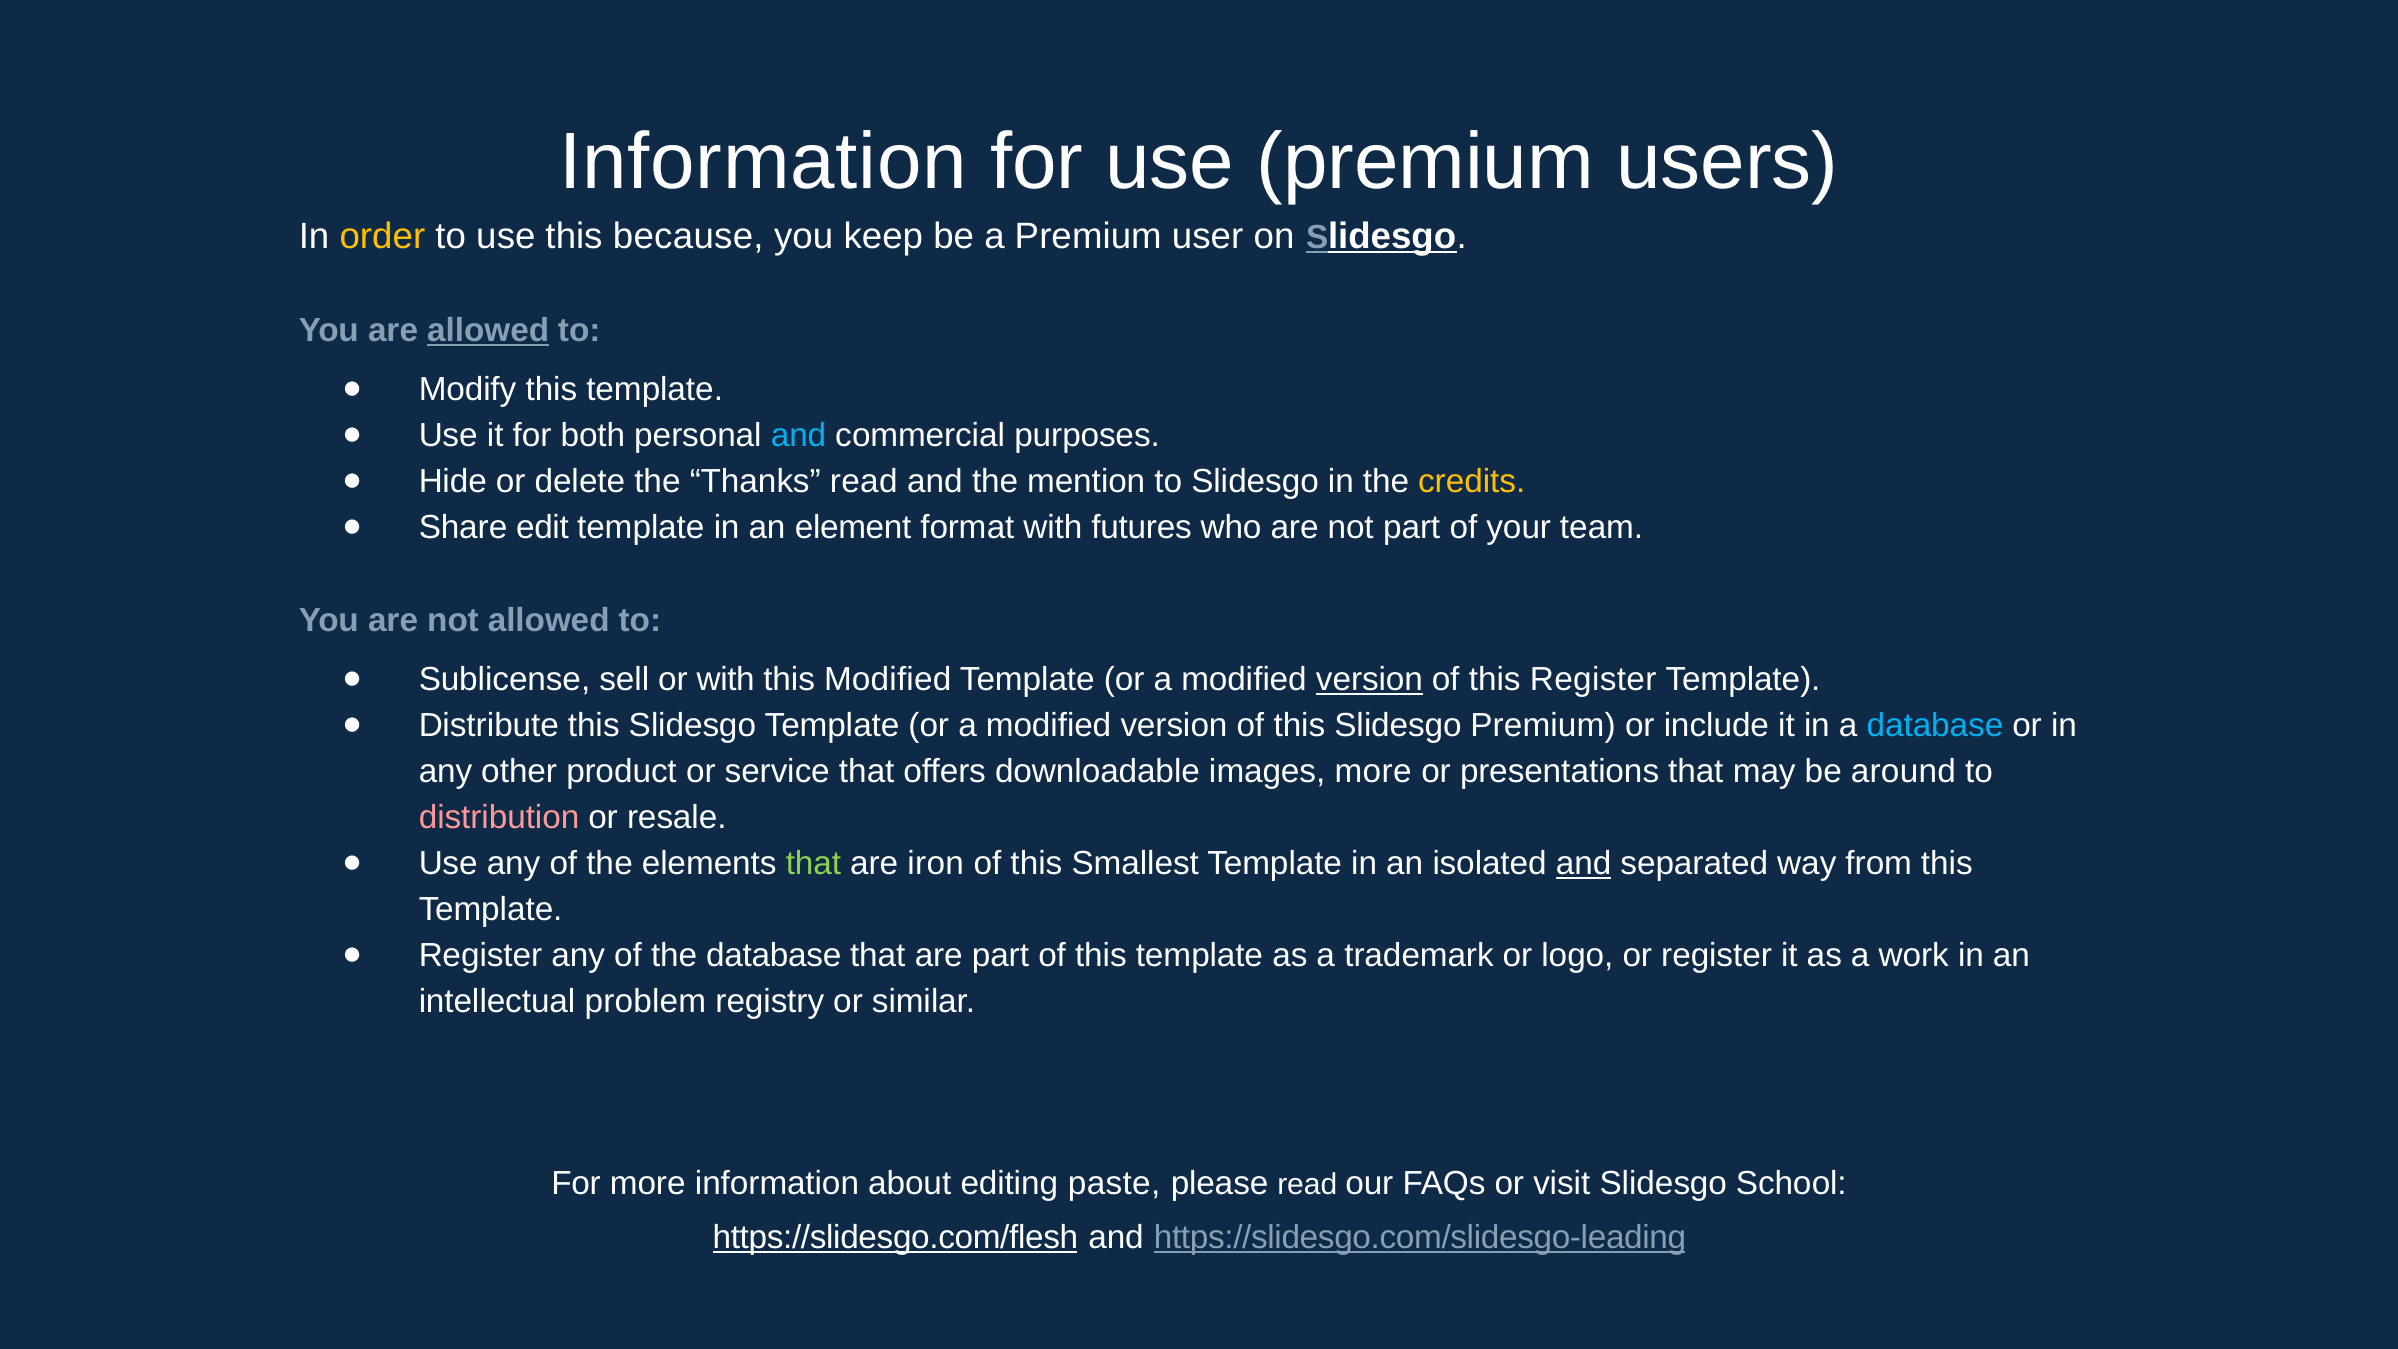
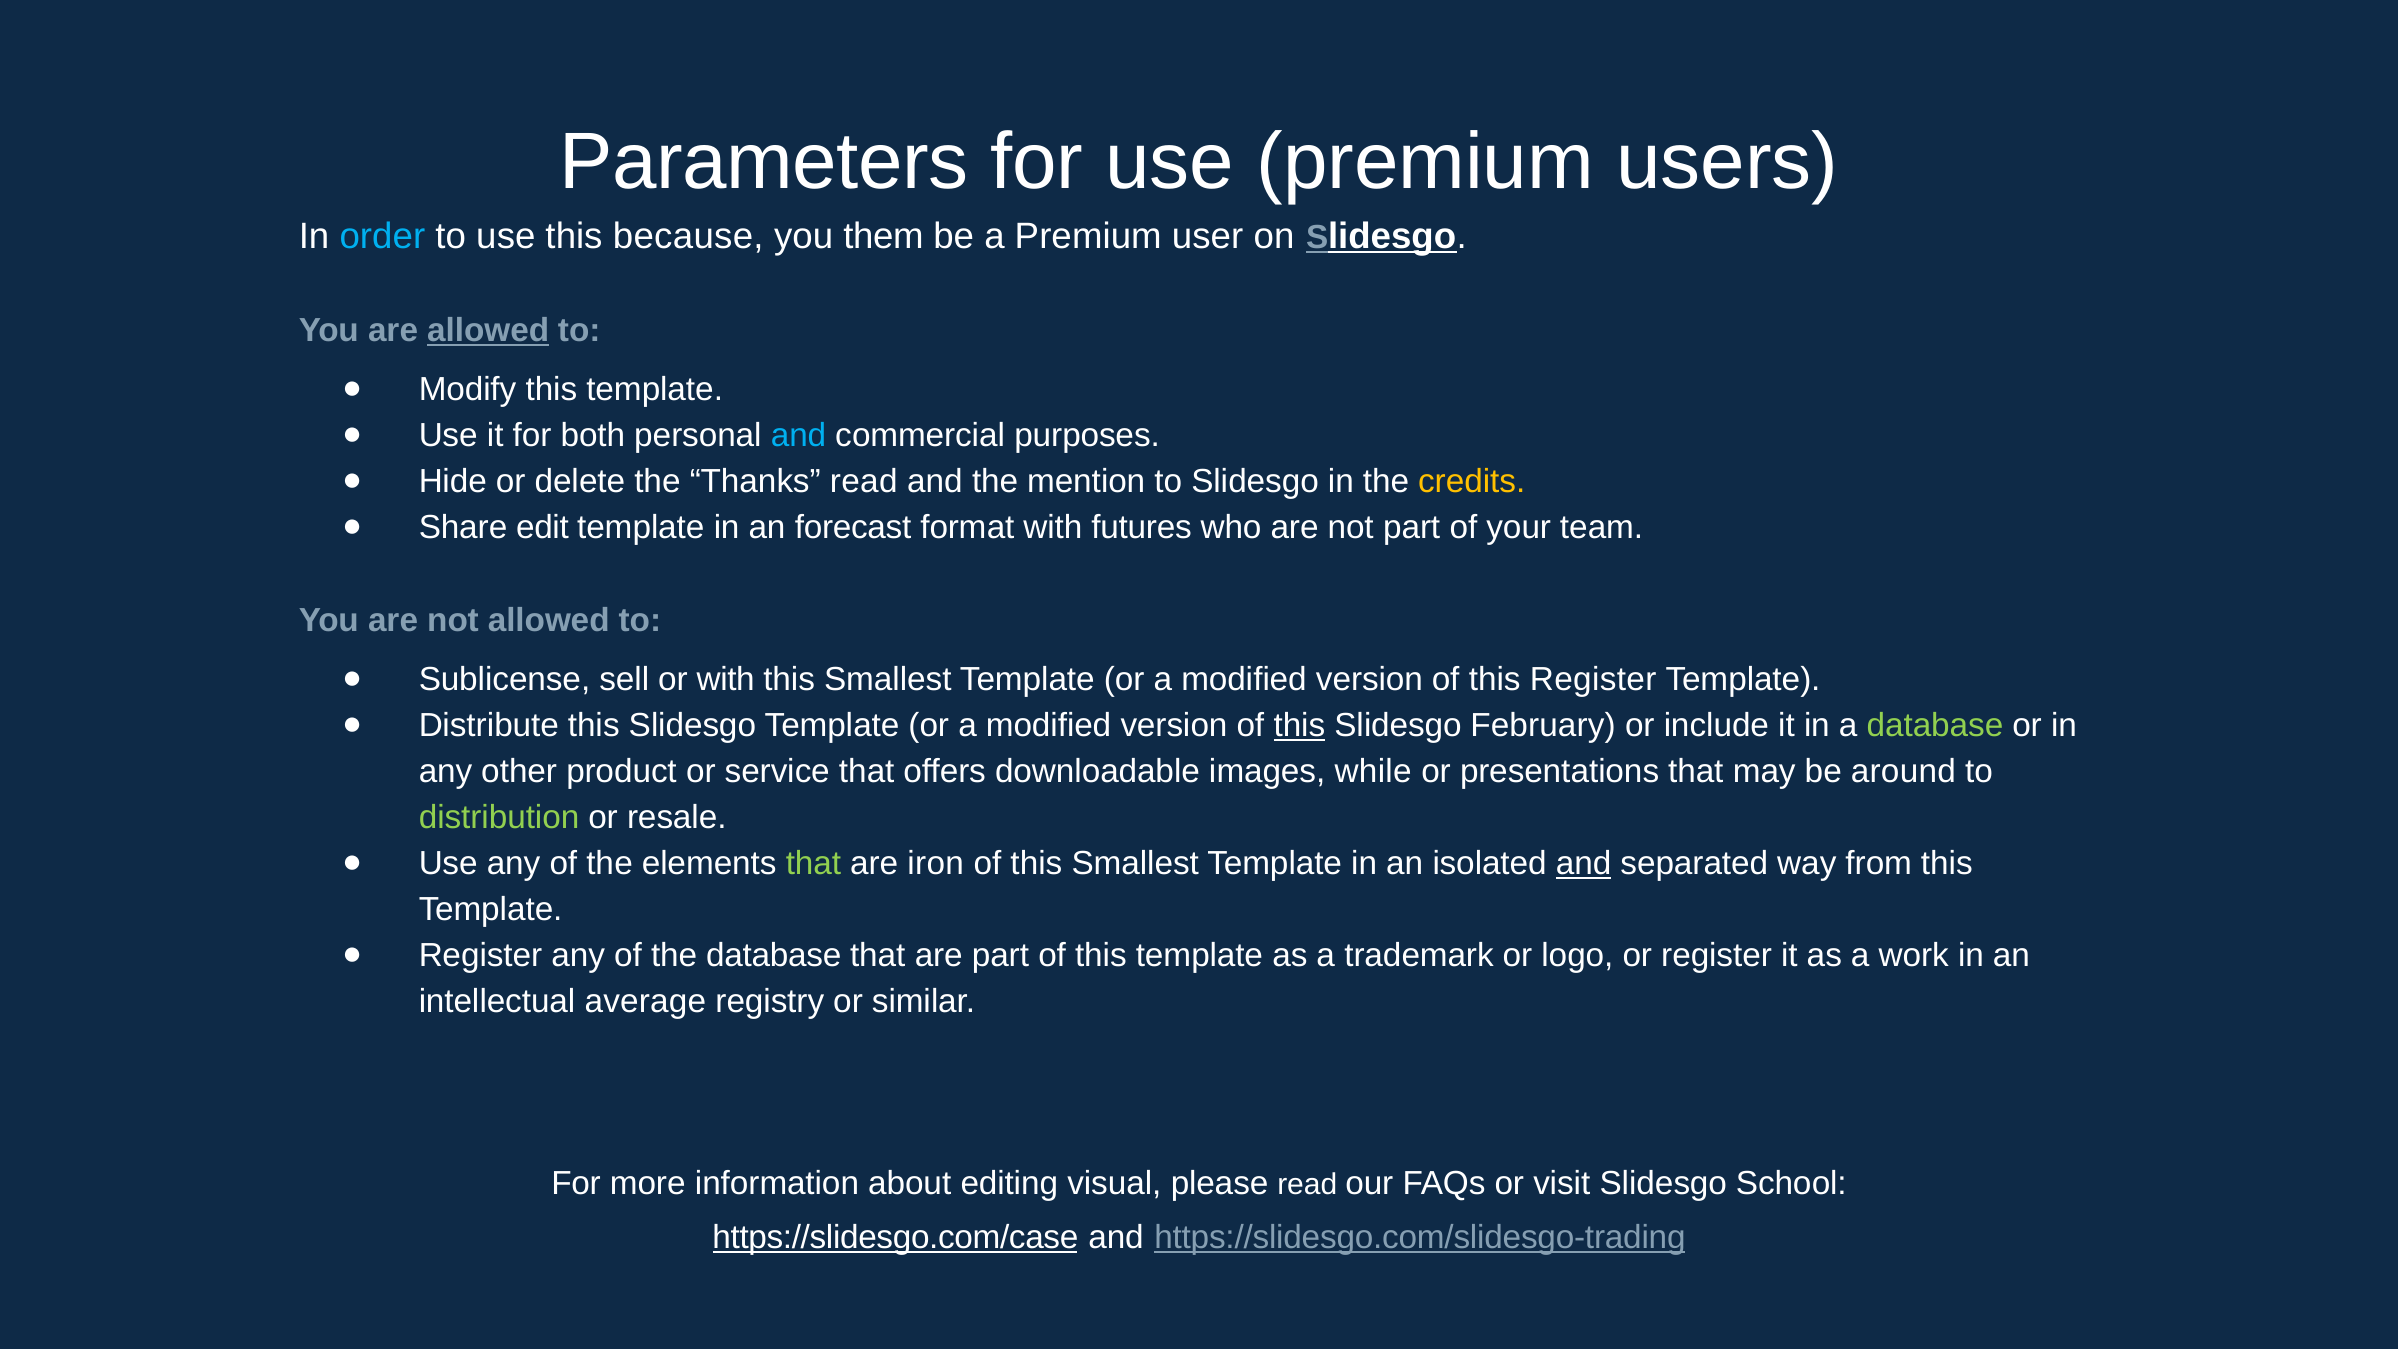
Information at (763, 163): Information -> Parameters
order colour: yellow -> light blue
keep: keep -> them
element: element -> forecast
Modified at (888, 680): Modified -> Smallest
version at (1369, 680) underline: present -> none
this at (1299, 725) underline: none -> present
Slidesgo Premium: Premium -> February
database at (1935, 725) colour: light blue -> light green
images more: more -> while
distribution colour: pink -> light green
problem: problem -> average
paste: paste -> visual
https://slidesgo.com/flesh: https://slidesgo.com/flesh -> https://slidesgo.com/case
https://slidesgo.com/slidesgo-leading: https://slidesgo.com/slidesgo-leading -> https://slidesgo.com/slidesgo-trading
